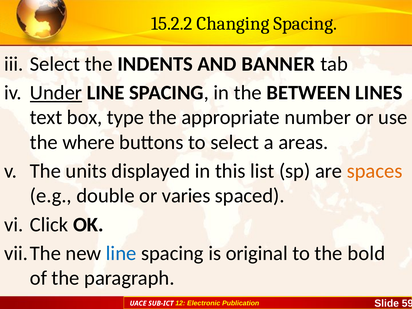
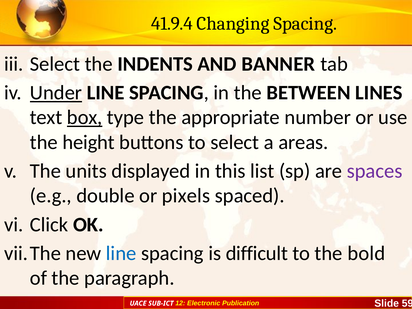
15.2.2: 15.2.2 -> 41.9.4
box underline: none -> present
where: where -> height
spaces colour: orange -> purple
varies: varies -> pixels
original: original -> difficult
